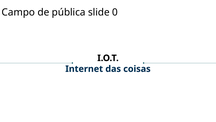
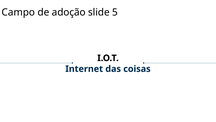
pública: pública -> adoção
0: 0 -> 5
